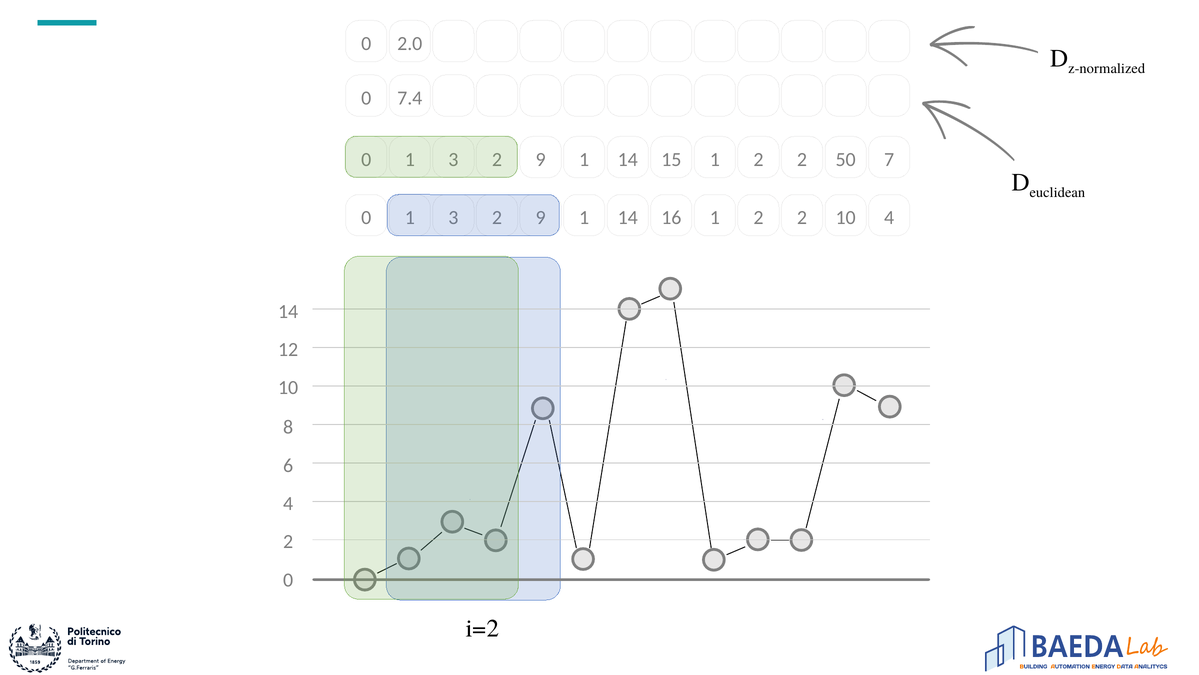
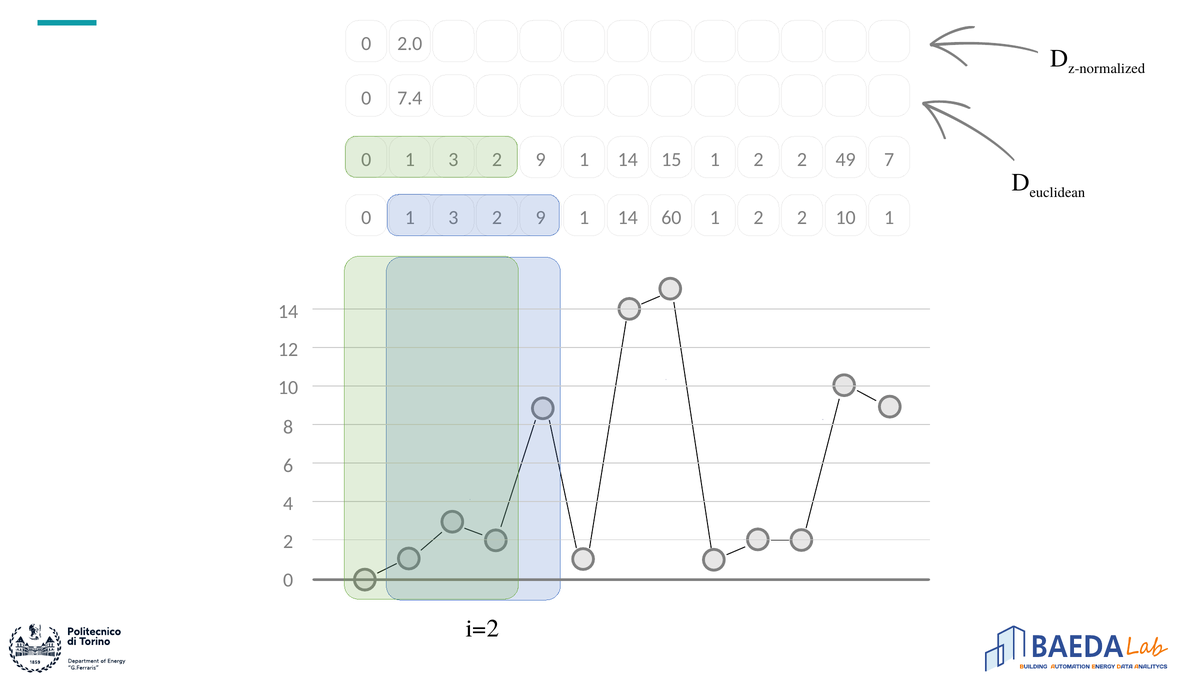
50: 50 -> 49
16: 16 -> 60
10 4: 4 -> 1
